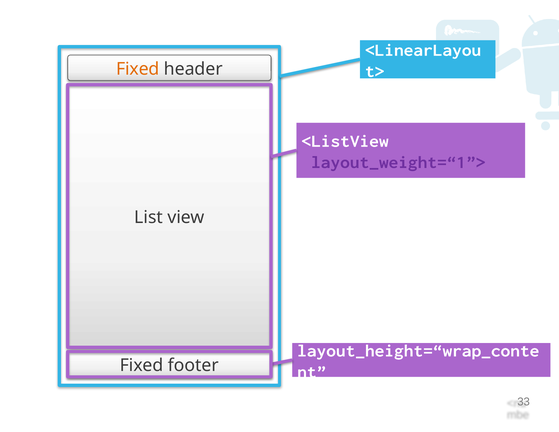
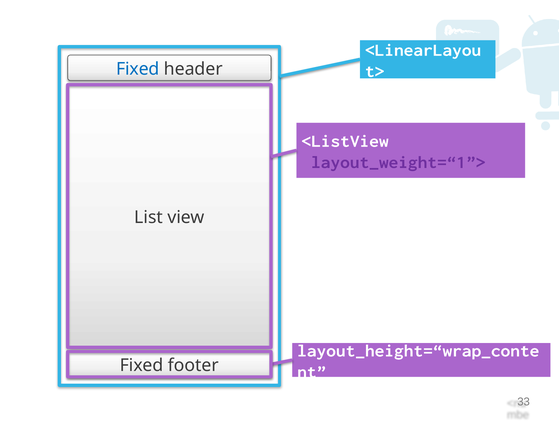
Fixed at (138, 69) colour: orange -> blue
